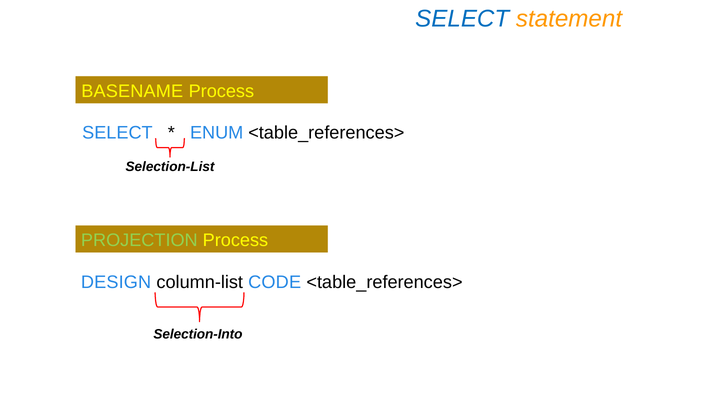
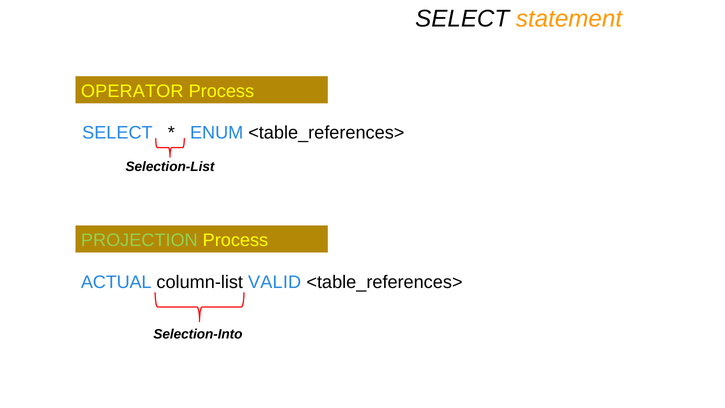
SELECT at (462, 19) colour: blue -> black
BASENAME: BASENAME -> OPERATOR
DESIGN: DESIGN -> ACTUAL
CODE: CODE -> VALID
